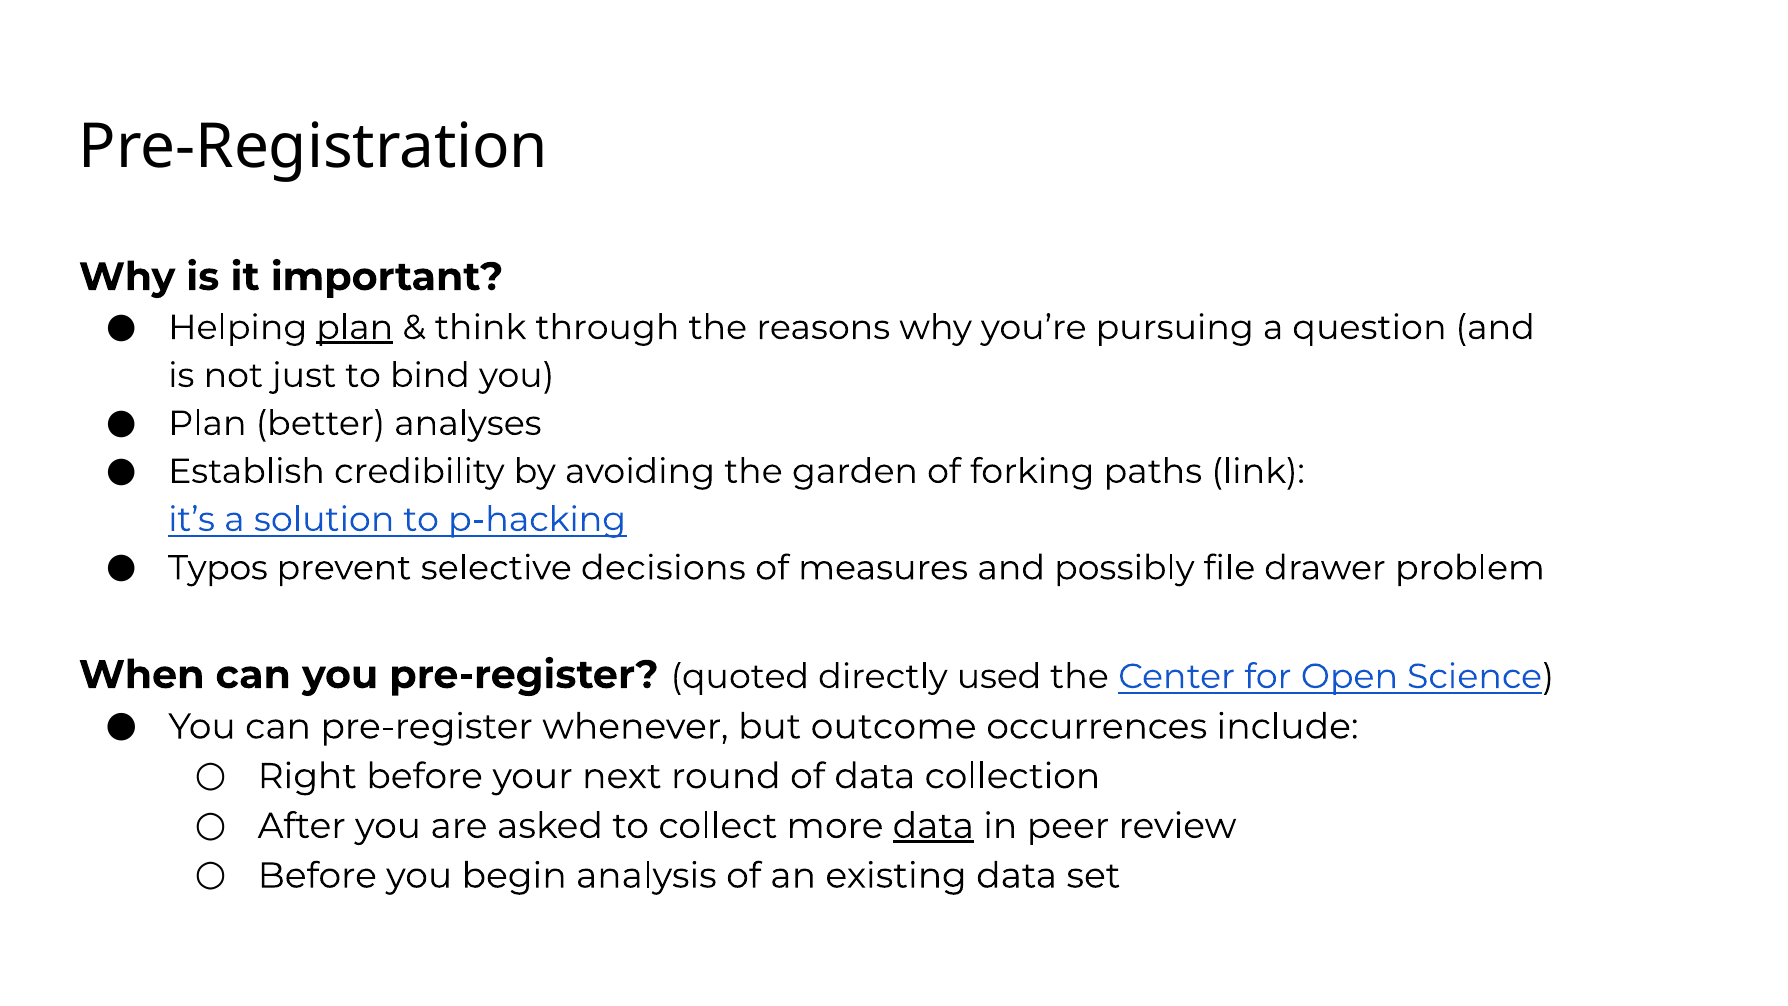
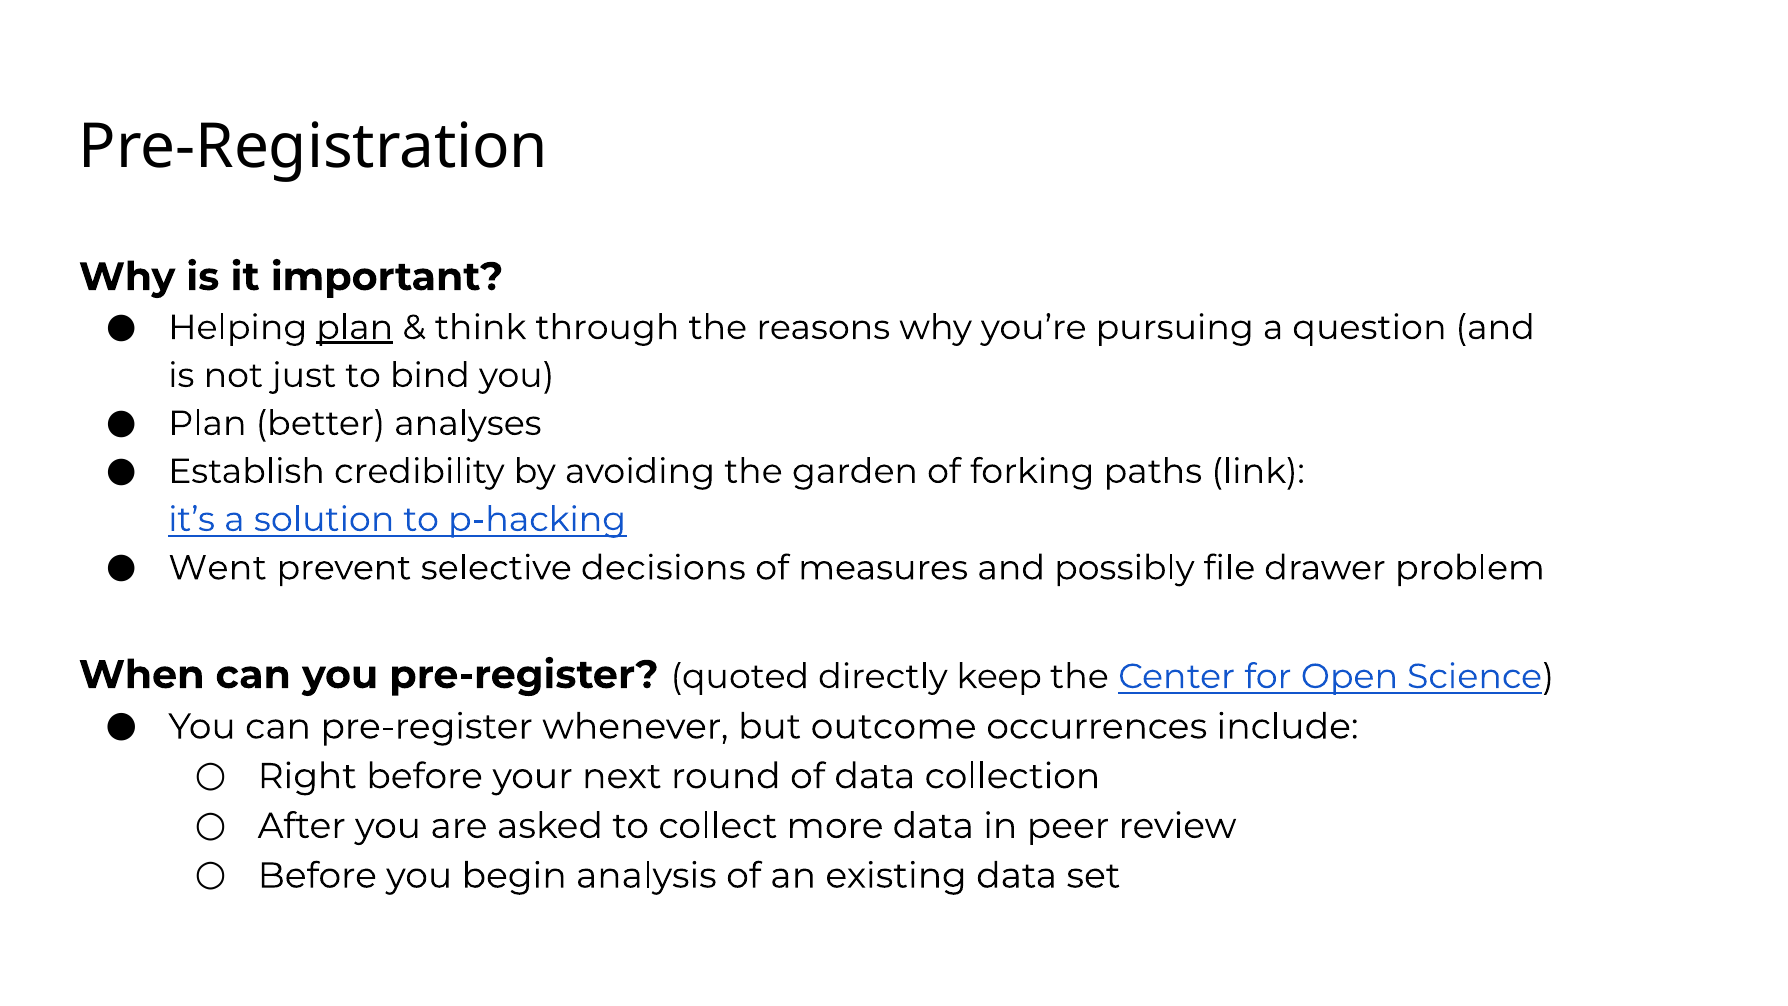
Typos: Typos -> Went
used: used -> keep
data at (933, 826) underline: present -> none
